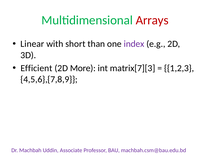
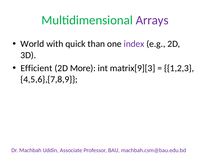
Arrays colour: red -> purple
Linear: Linear -> World
short: short -> quick
matrix[7][3: matrix[7][3 -> matrix[9][3
